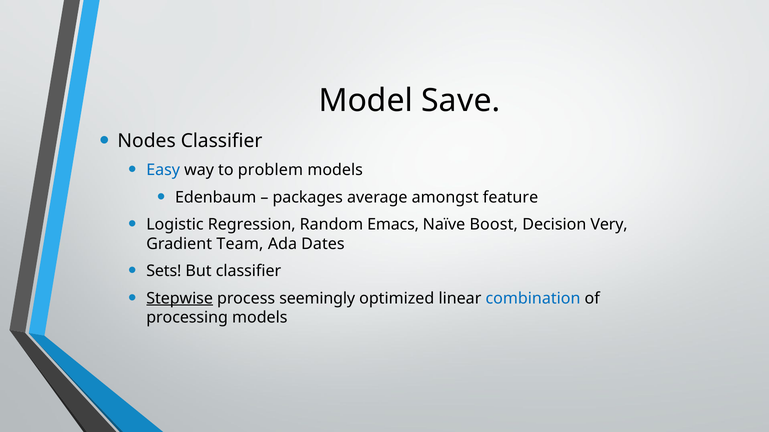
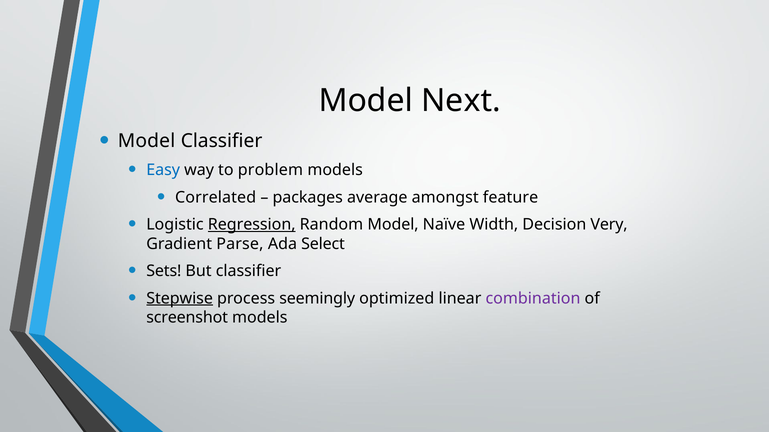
Save: Save -> Next
Nodes at (147, 141): Nodes -> Model
Edenbaum: Edenbaum -> Correlated
Regression underline: none -> present
Random Emacs: Emacs -> Model
Boost: Boost -> Width
Team: Team -> Parse
Dates: Dates -> Select
combination colour: blue -> purple
processing: processing -> screenshot
